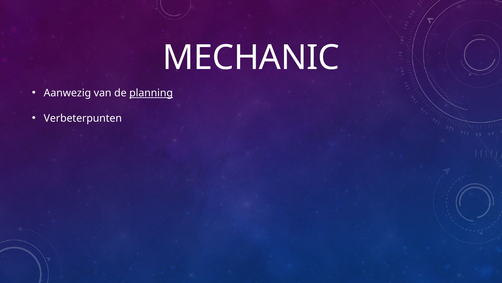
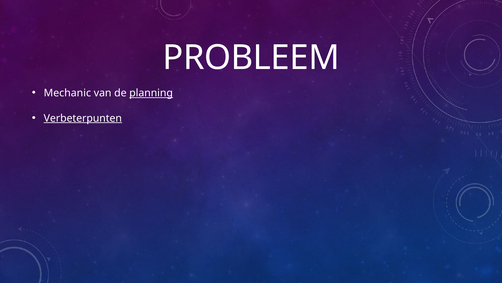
MECHANIC: MECHANIC -> PROBLEEM
Aanwezig: Aanwezig -> Mechanic
Verbeterpunten underline: none -> present
